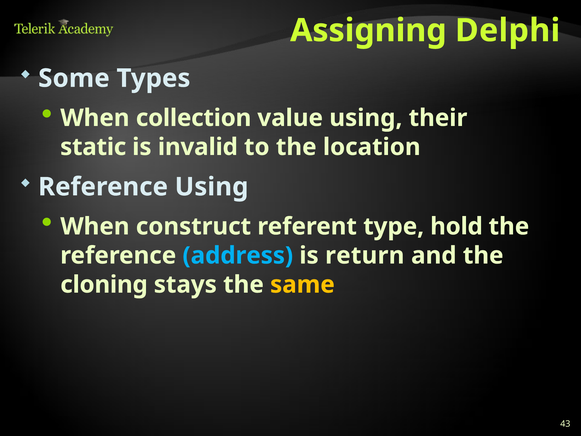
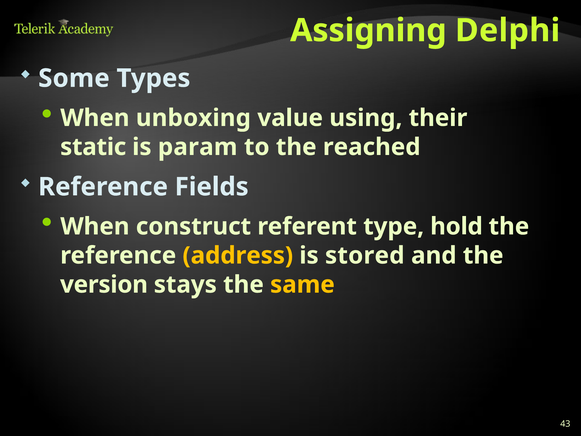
collection: collection -> unboxing
invalid: invalid -> param
location: location -> reached
Reference Using: Using -> Fields
address colour: light blue -> yellow
return: return -> stored
cloning: cloning -> version
